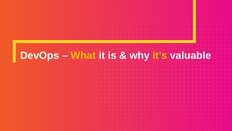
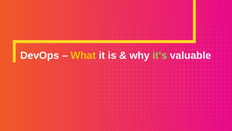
it’s colour: yellow -> light green
